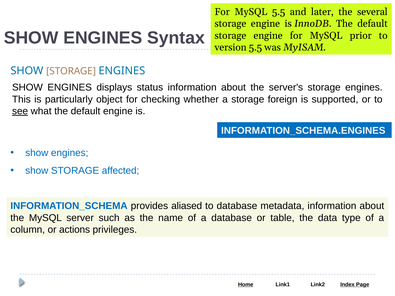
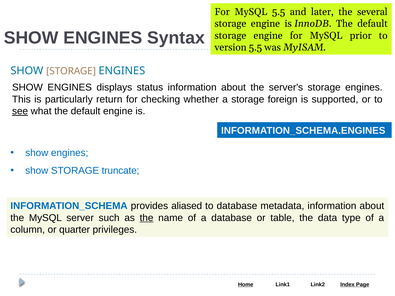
object: object -> return
affected: affected -> truncate
the at (147, 218) underline: none -> present
actions: actions -> quarter
